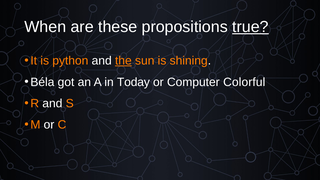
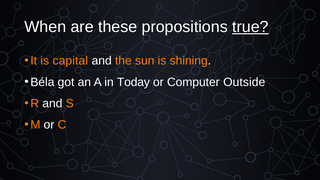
python: python -> capital
the underline: present -> none
Colorful: Colorful -> Outside
